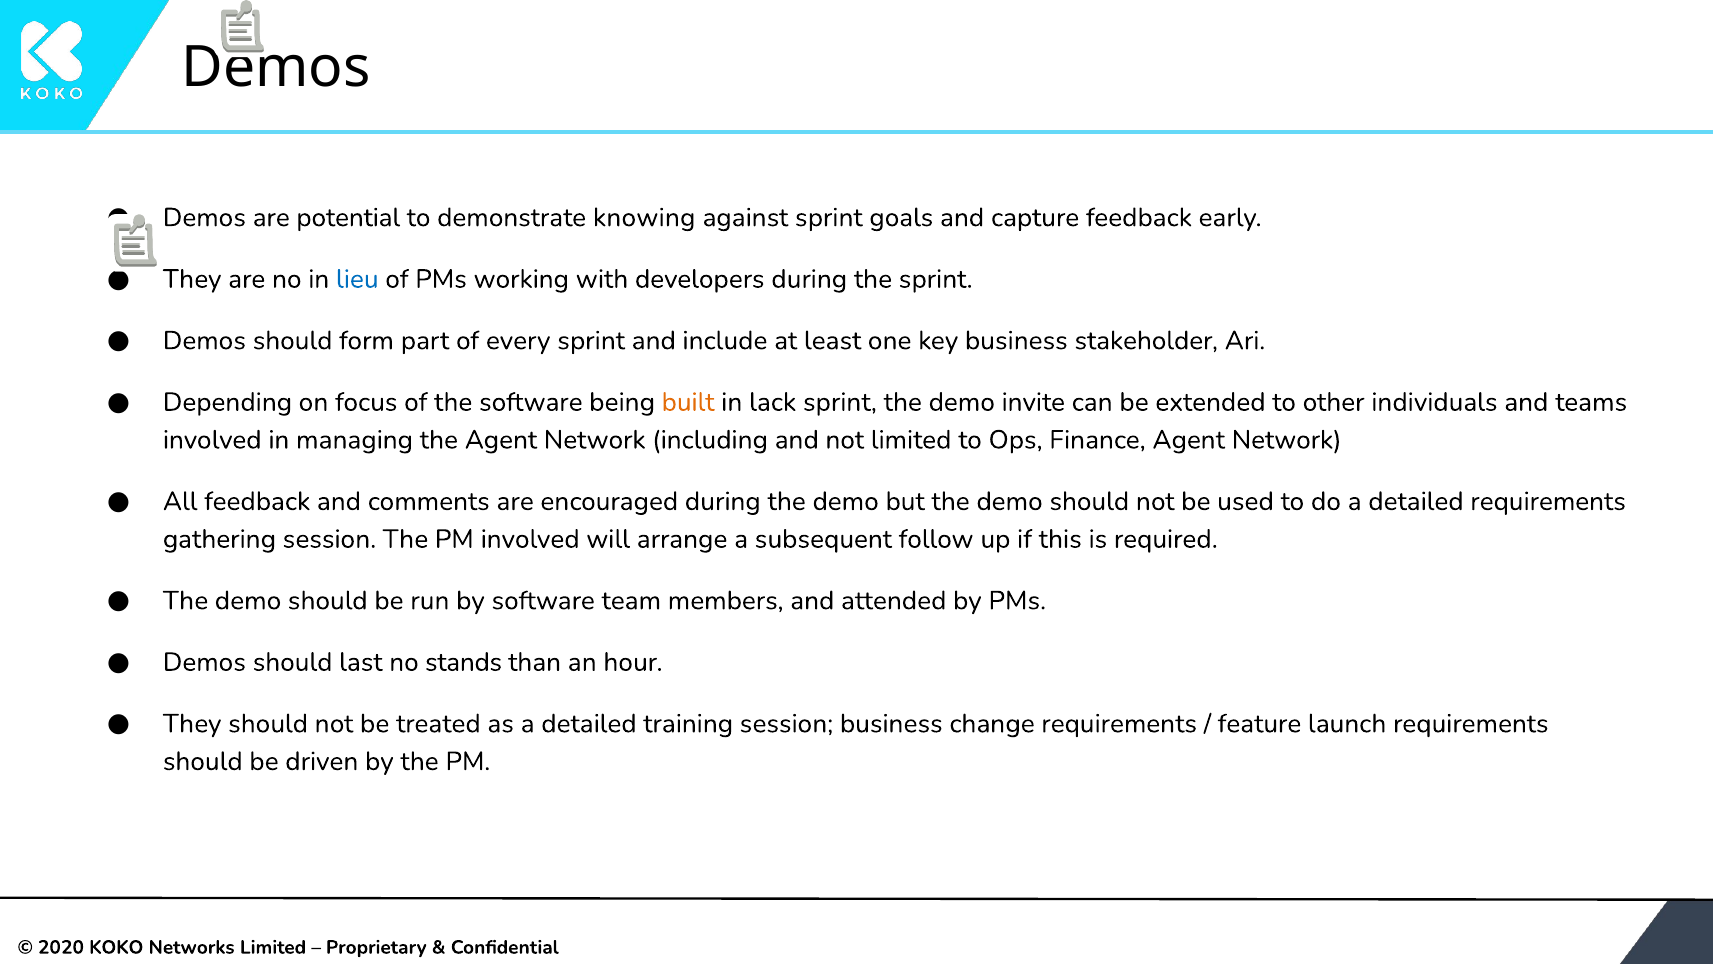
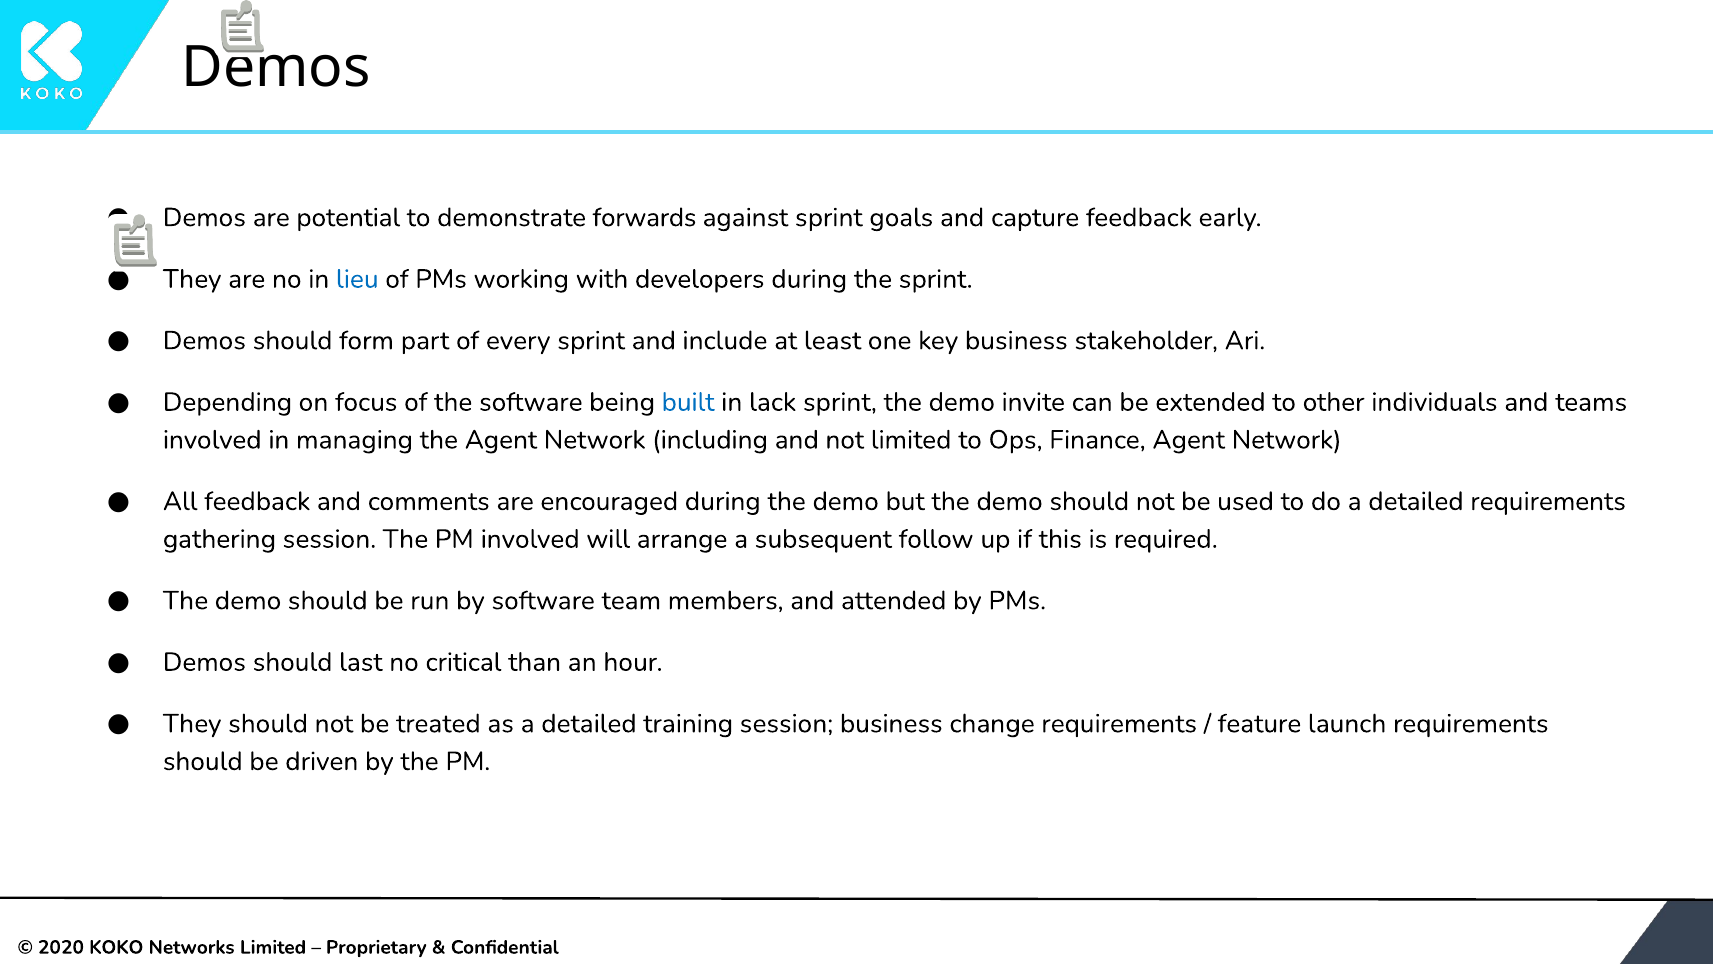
knowing: knowing -> forwards
built colour: orange -> blue
stands: stands -> critical
